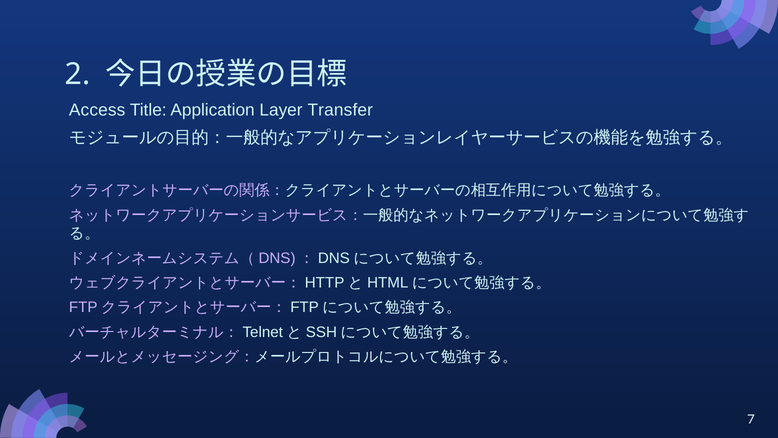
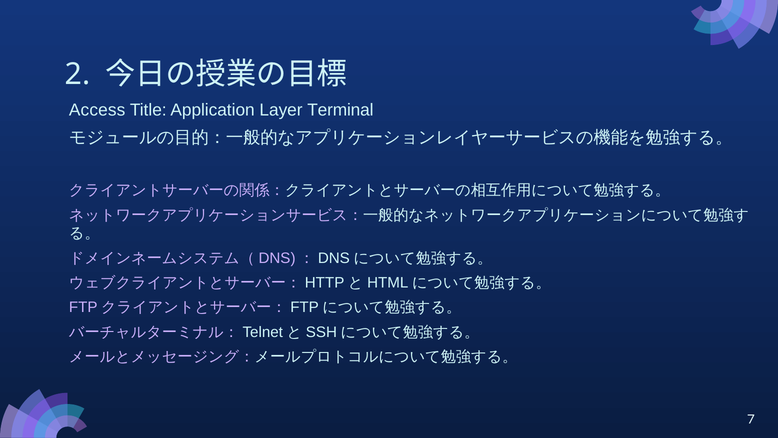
Transfer: Transfer -> Terminal
